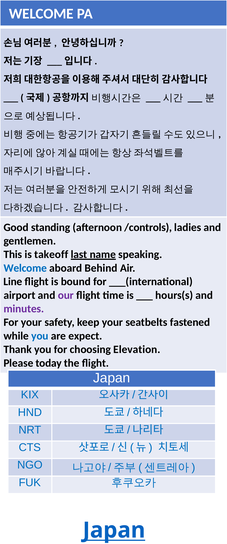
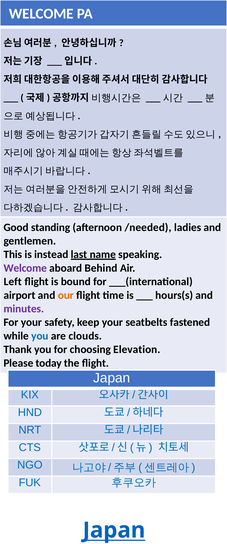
/controls: /controls -> /needed
takeoff: takeoff -> instead
Welcome at (25, 268) colour: blue -> purple
Line: Line -> Left
our colour: purple -> orange
expect: expect -> clouds
